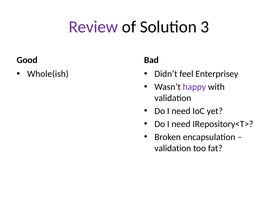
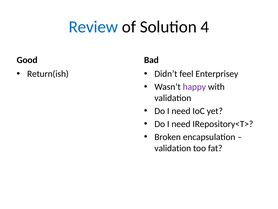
Review colour: purple -> blue
3: 3 -> 4
Whole(ish: Whole(ish -> Return(ish
